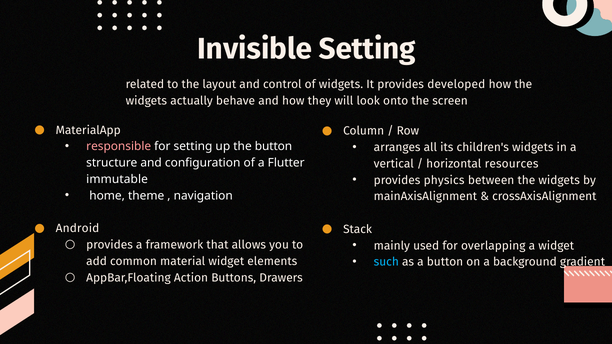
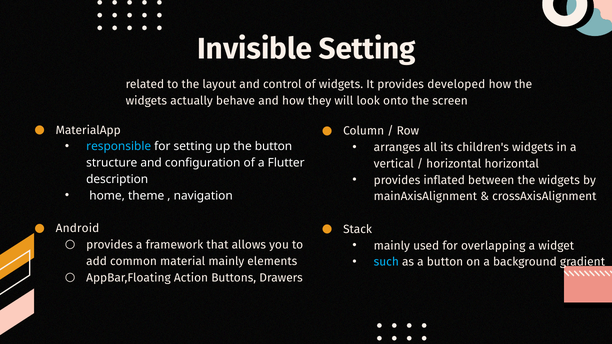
responsible colour: pink -> light blue
horizontal resources: resources -> horizontal
physics: physics -> inflated
immutable: immutable -> description
material widget: widget -> mainly
